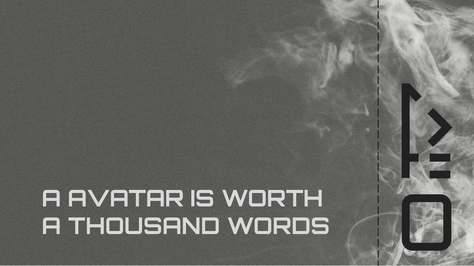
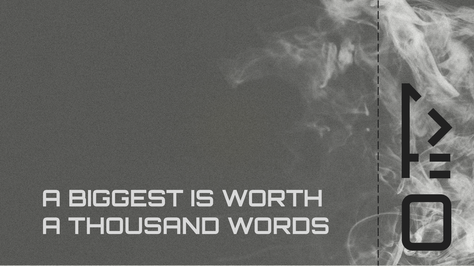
AVATAR: AVATAR -> BIGGEST
